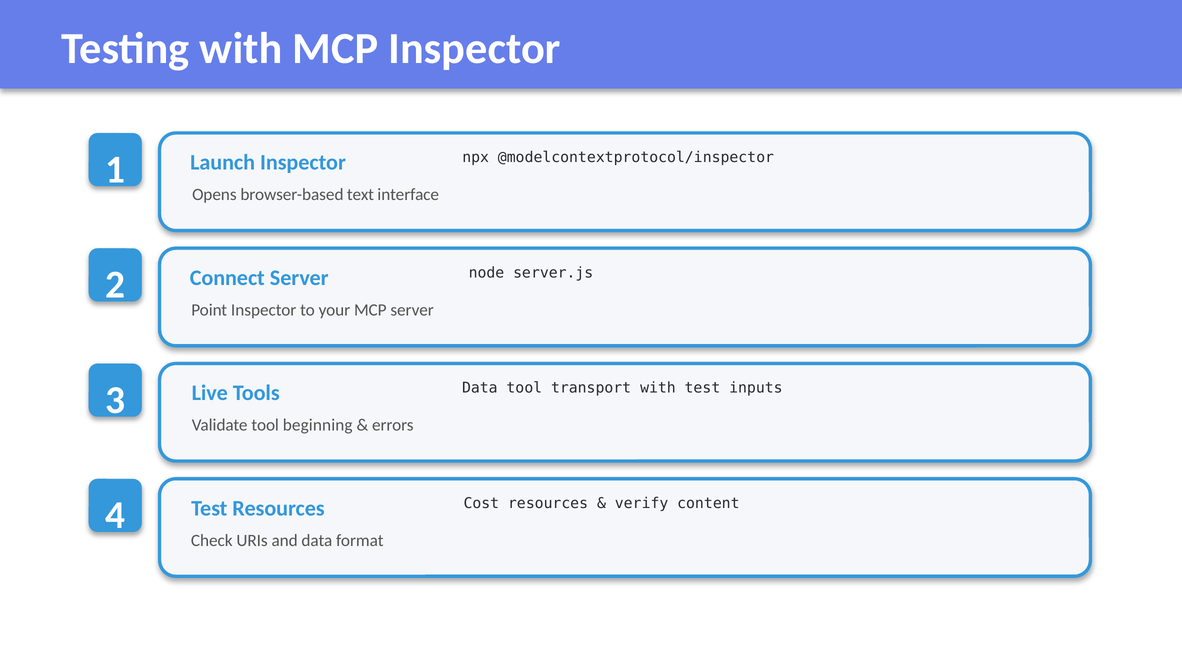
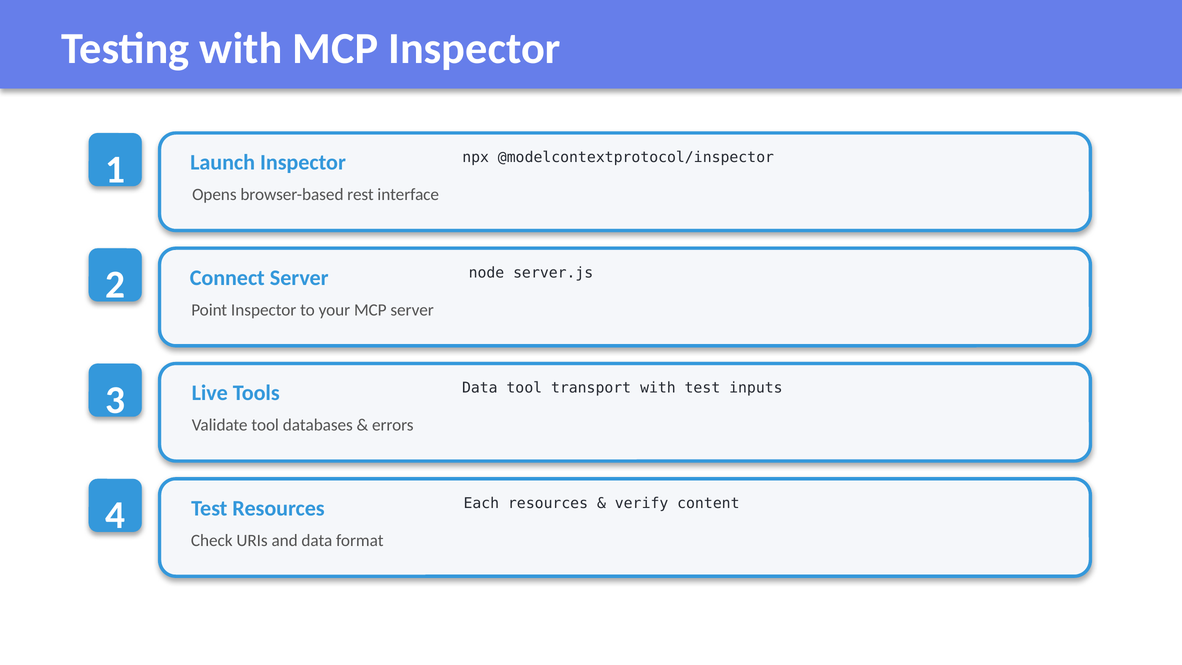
text: text -> rest
beginning: beginning -> databases
Cost: Cost -> Each
